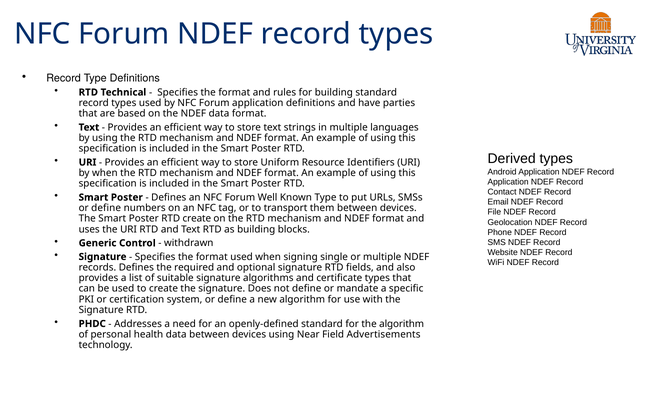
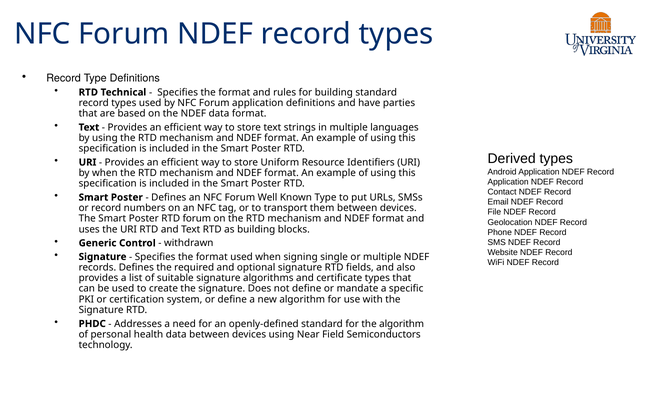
define at (106, 208): define -> record
RTD create: create -> forum
Advertisements: Advertisements -> Semiconductors
